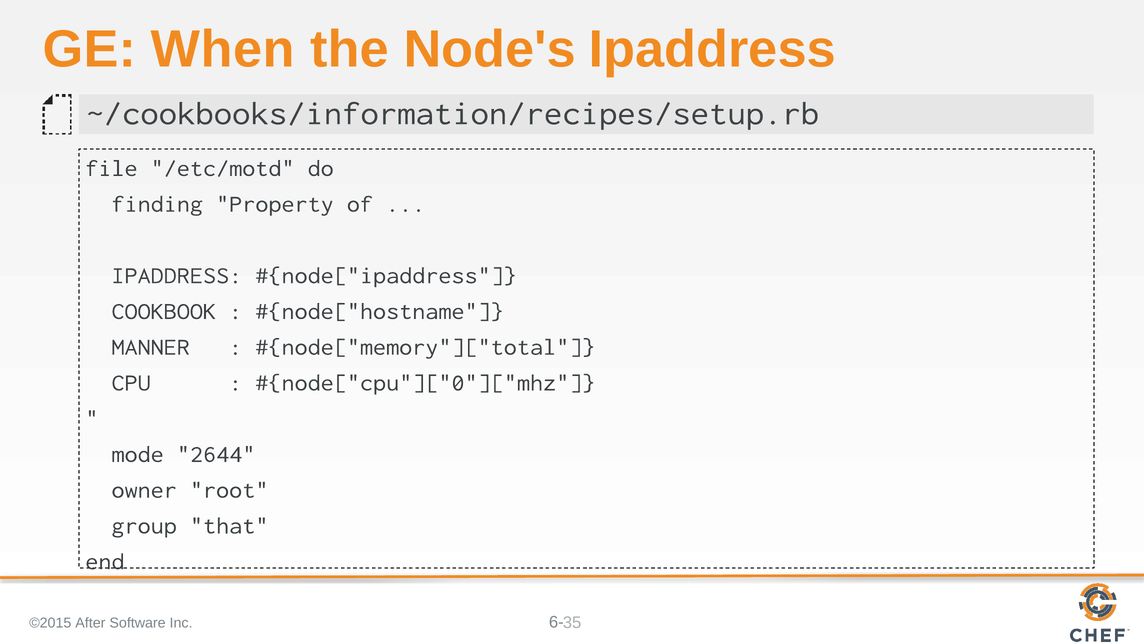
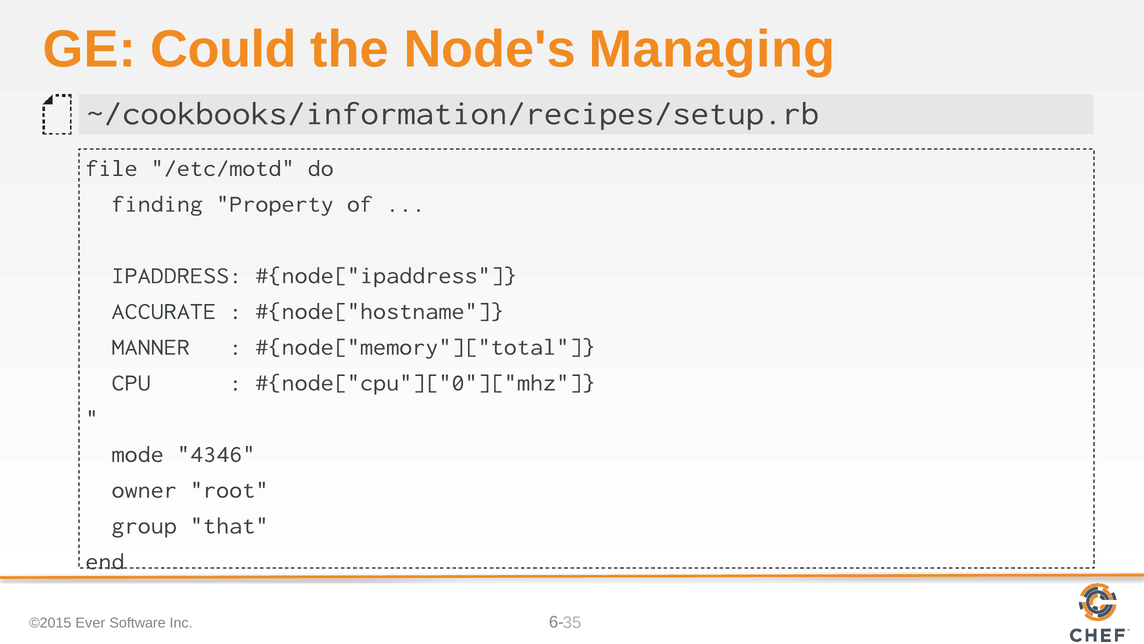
When: When -> Could
Node's Ipaddress: Ipaddress -> Managing
COOKBOOK: COOKBOOK -> ACCURATE
2644: 2644 -> 4346
After: After -> Ever
